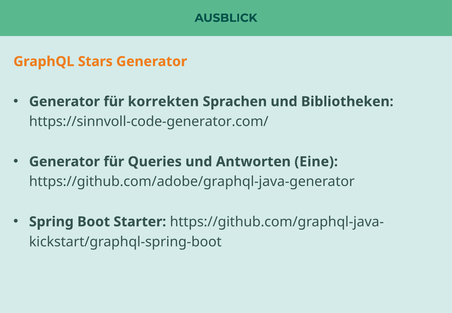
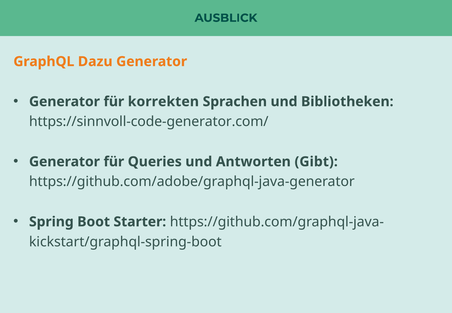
Stars: Stars -> Dazu
Eine: Eine -> Gibt
